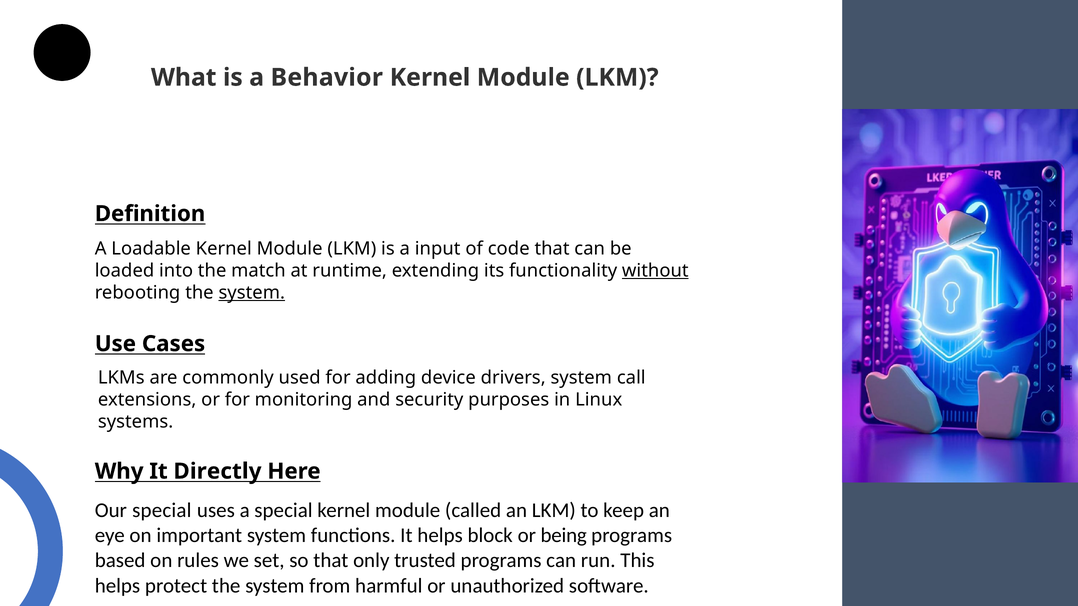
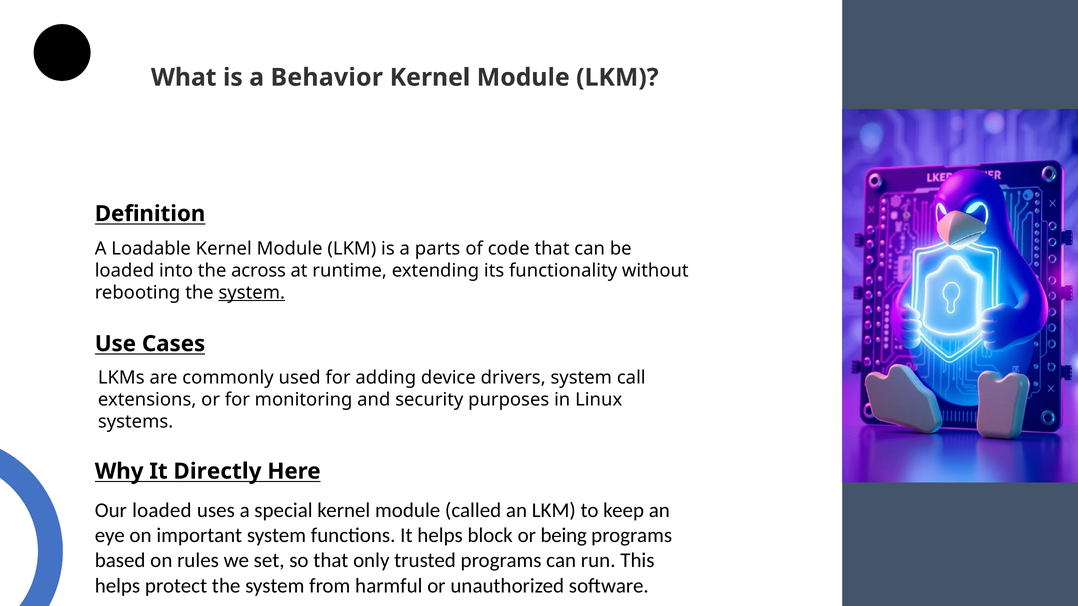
input: input -> parts
match: match -> across
without underline: present -> none
Our special: special -> loaded
